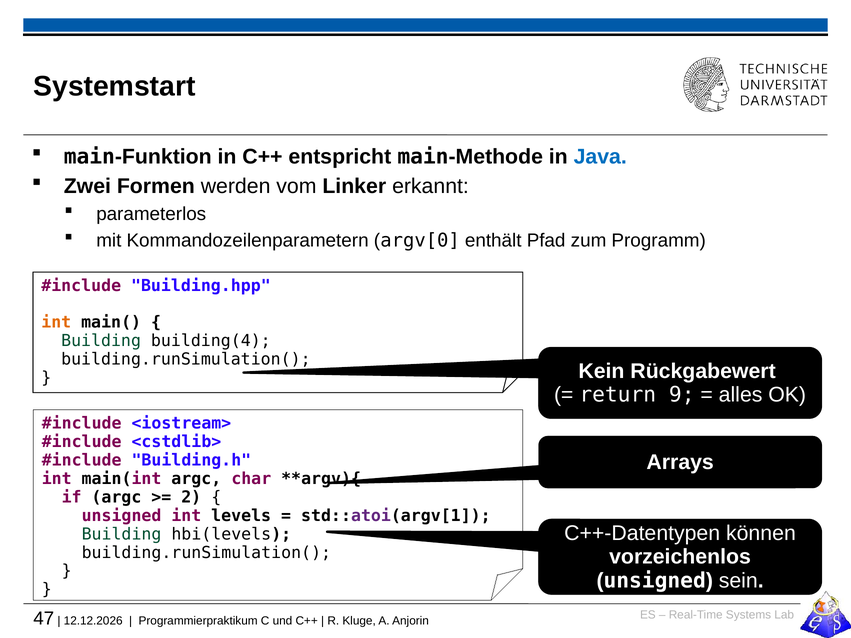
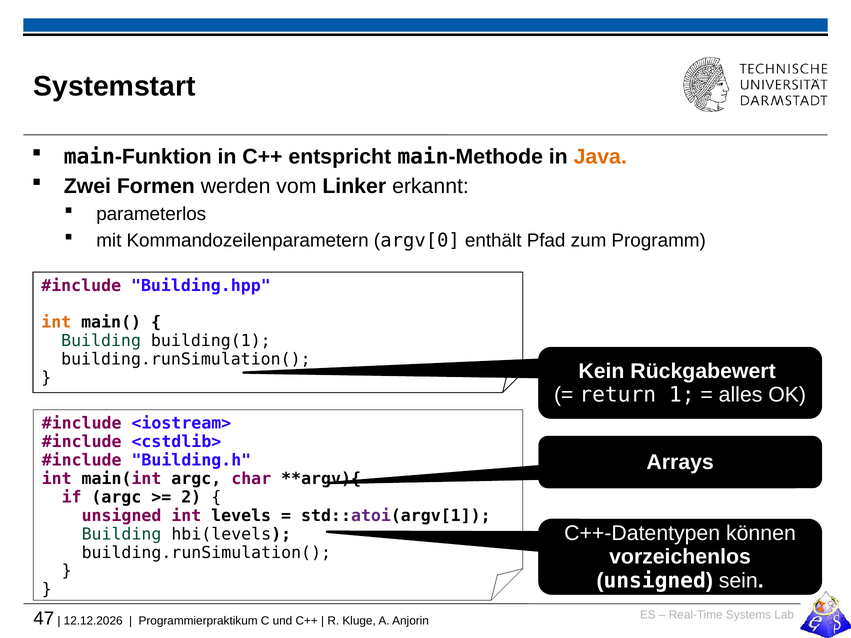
Java colour: blue -> orange
building(4: building(4 -> building(1
9: 9 -> 1
